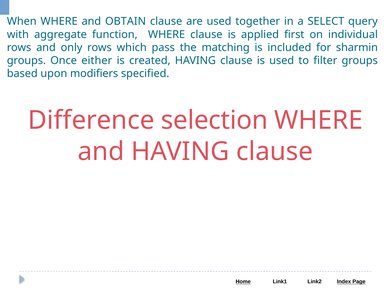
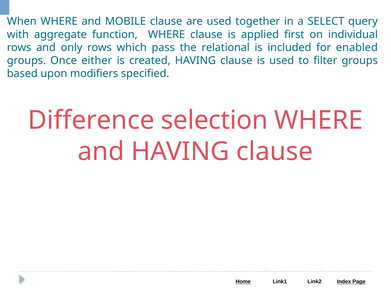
OBTAIN: OBTAIN -> MOBILE
matching: matching -> relational
sharmin: sharmin -> enabled
